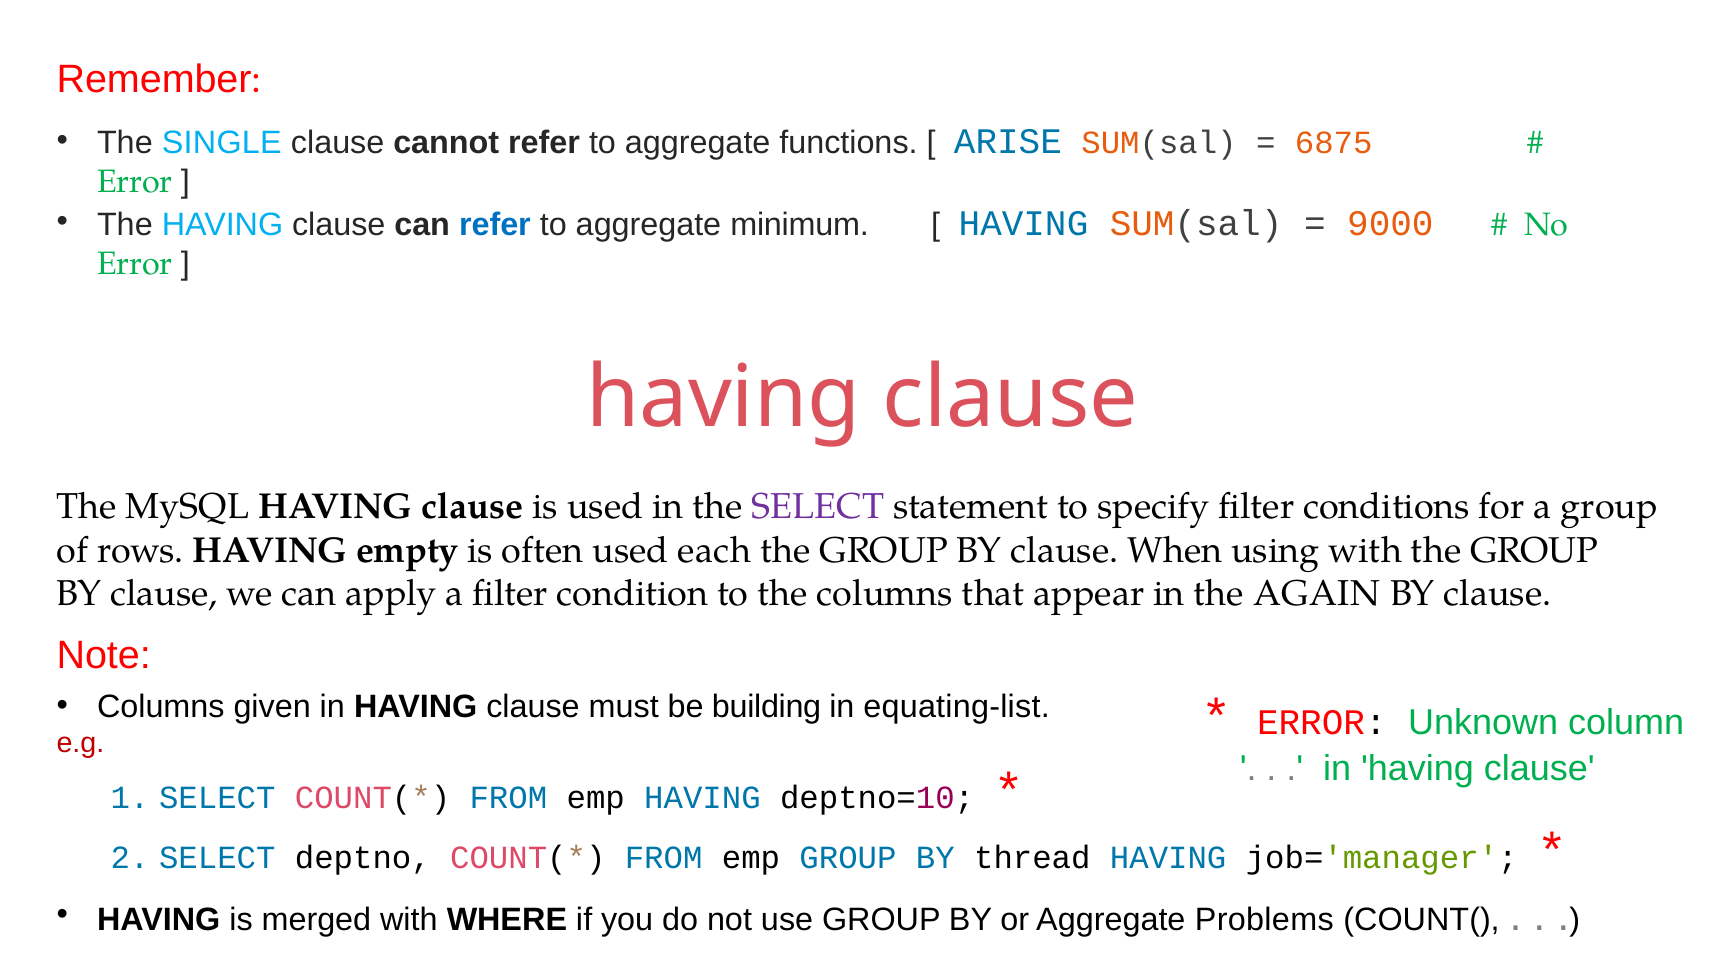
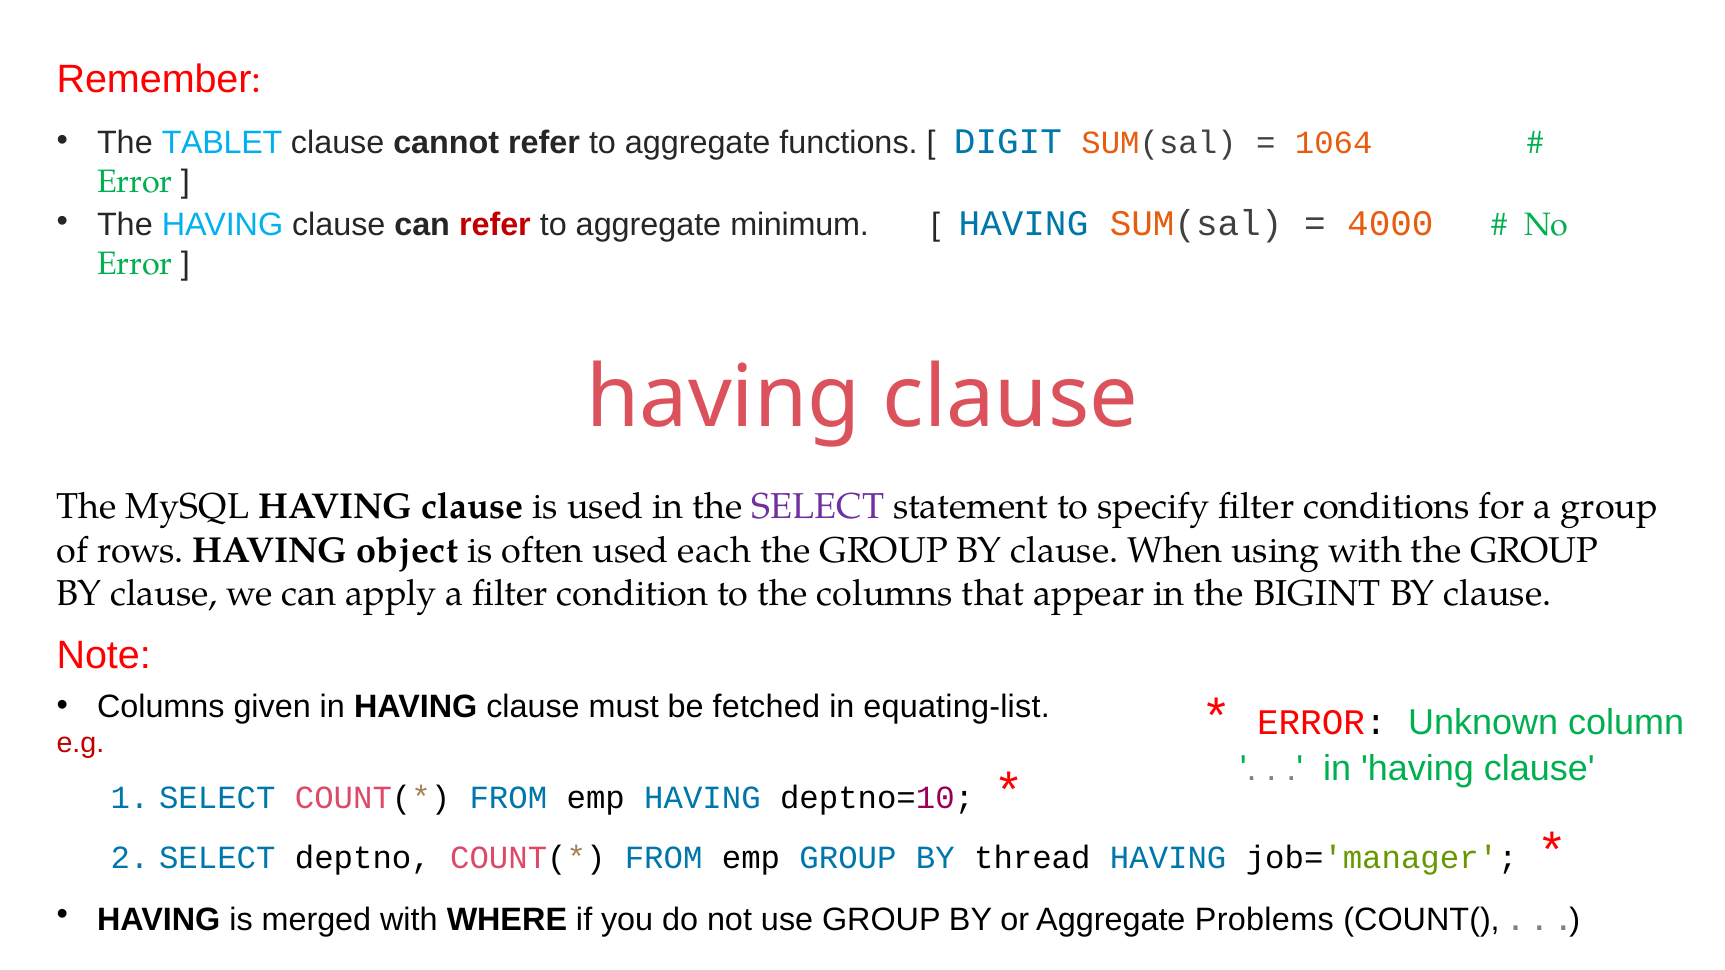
SINGLE: SINGLE -> TABLET
ARISE: ARISE -> DIGIT
6875: 6875 -> 1064
refer at (495, 225) colour: blue -> red
9000: 9000 -> 4000
empty: empty -> object
AGAIN: AGAIN -> BIGINT
building: building -> fetched
